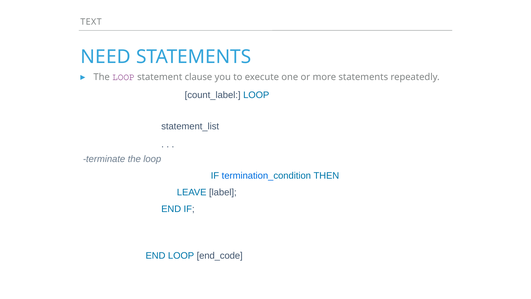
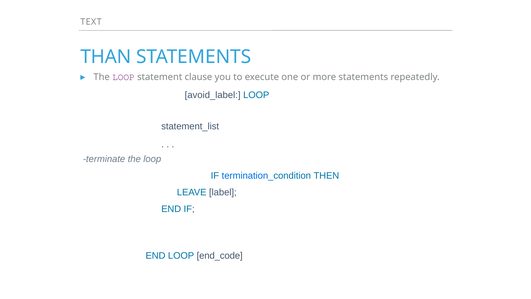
NEED: NEED -> THAN
count_label: count_label -> avoid_label
